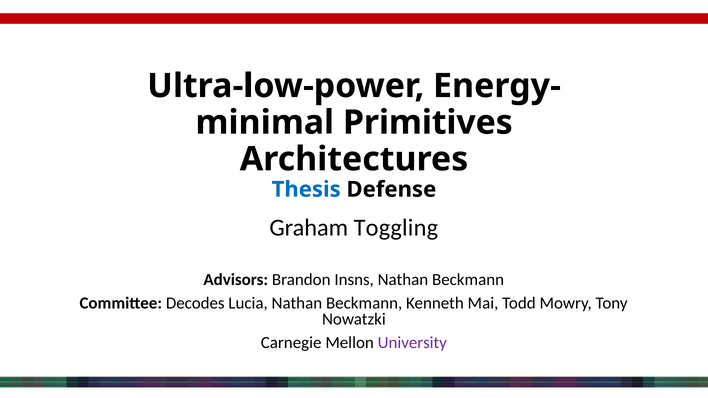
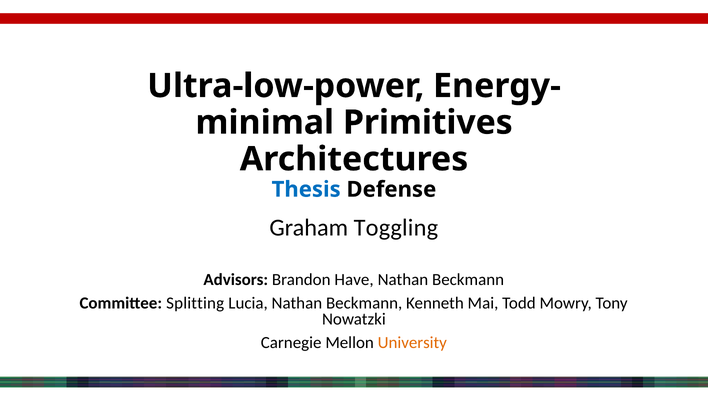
Insns: Insns -> Have
Decodes: Decodes -> Splitting
University colour: purple -> orange
